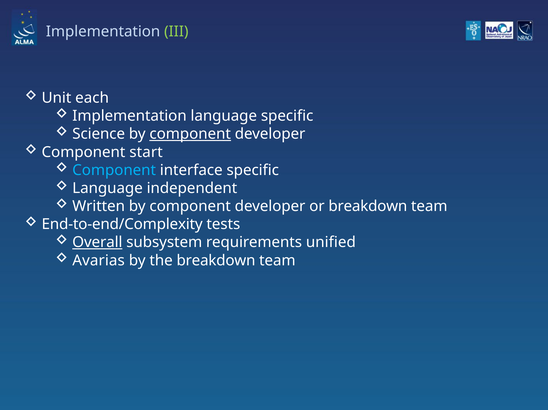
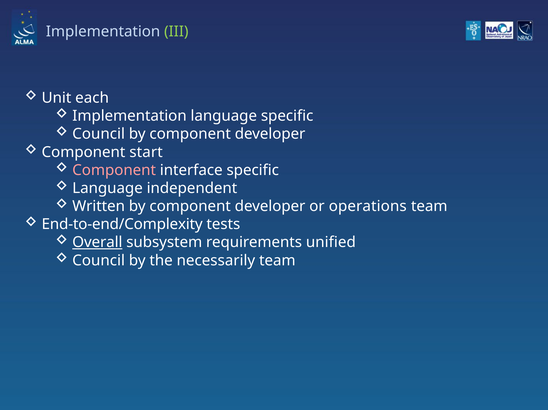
Science at (99, 134): Science -> Council
component at (190, 134) underline: present -> none
Component at (114, 170) colour: light blue -> pink
or breakdown: breakdown -> operations
Avarias at (99, 261): Avarias -> Council
the breakdown: breakdown -> necessarily
